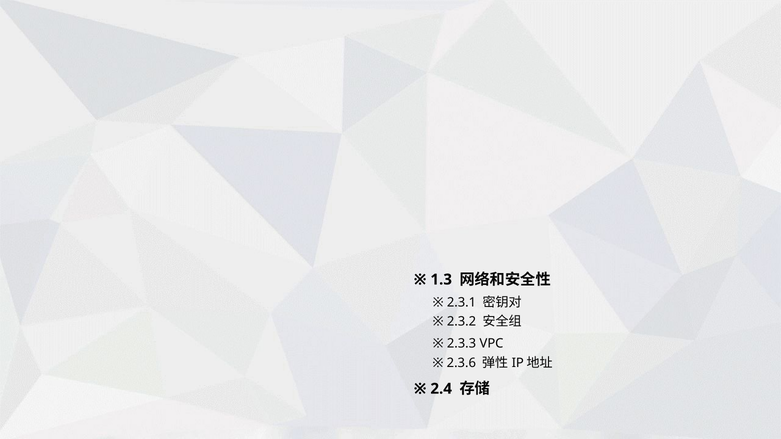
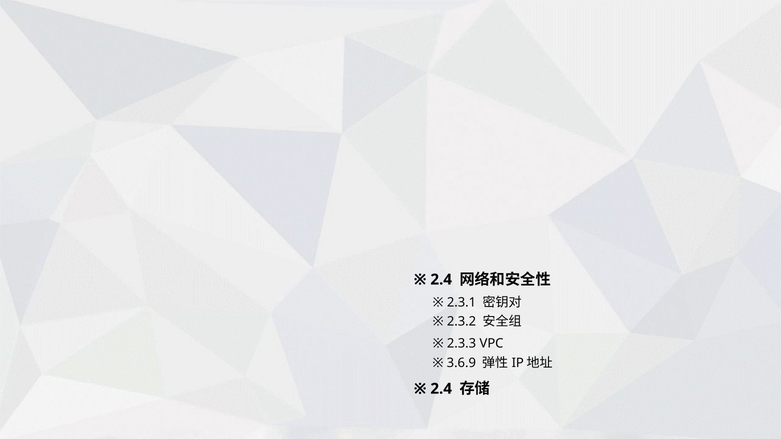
1.3 at (441, 280): 1.3 -> 2.4
2.3.6: 2.3.6 -> 3.6.9
